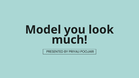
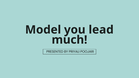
look: look -> lead
